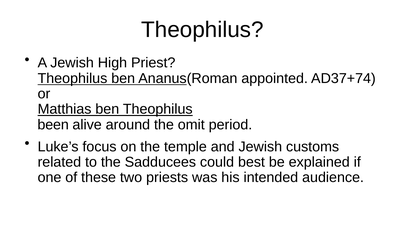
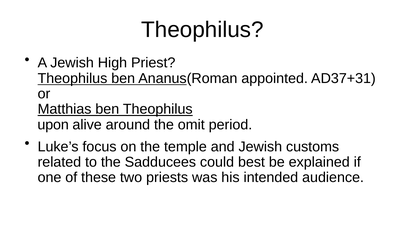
AD37+74: AD37+74 -> AD37+31
been: been -> upon
